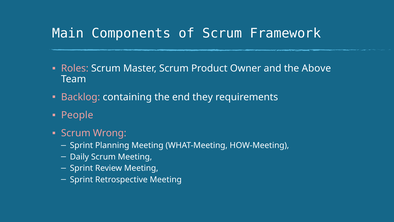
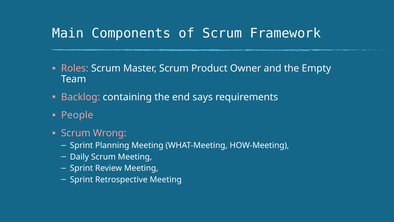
Above: Above -> Empty
they: they -> says
